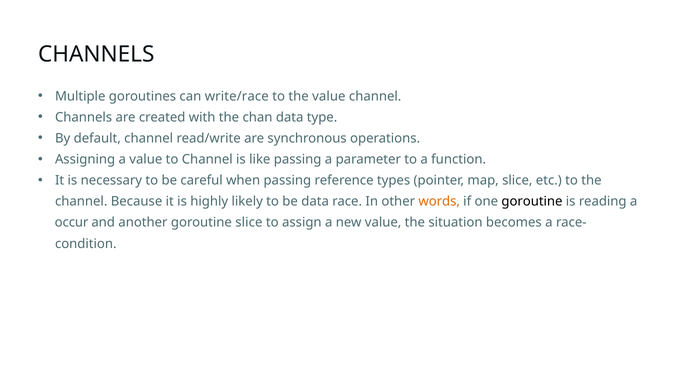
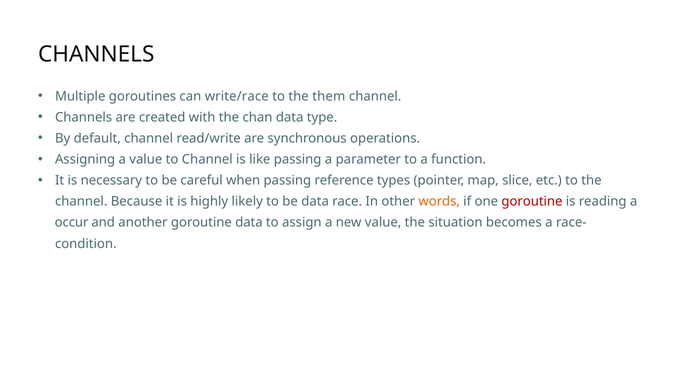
the value: value -> them
goroutine at (532, 201) colour: black -> red
goroutine slice: slice -> data
